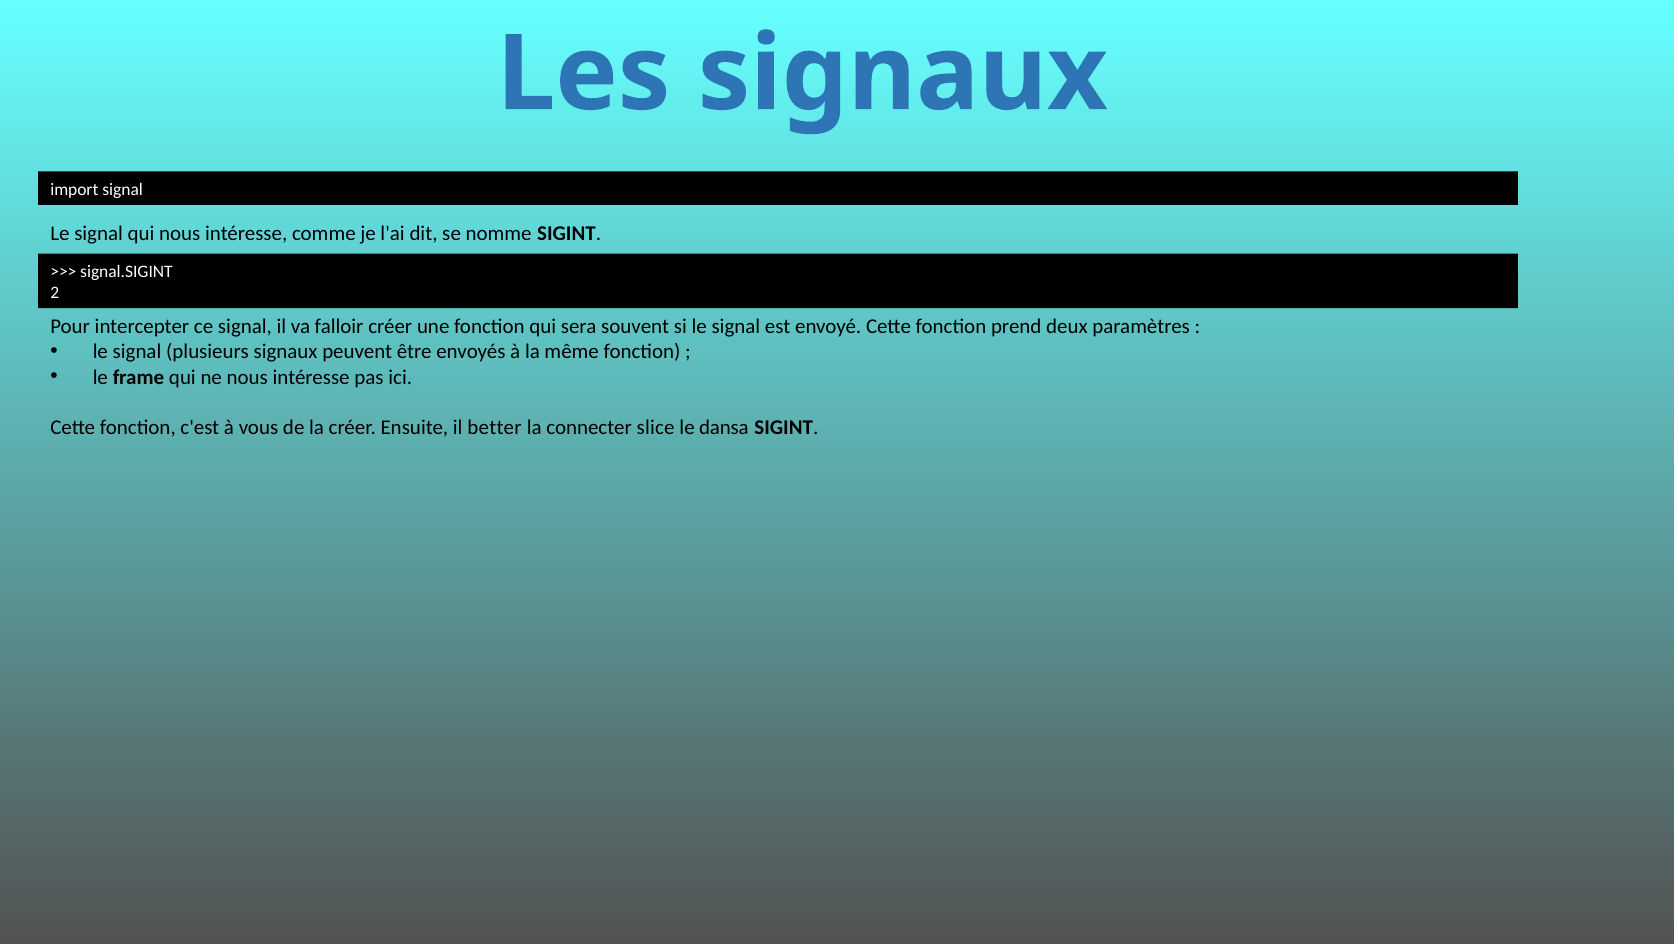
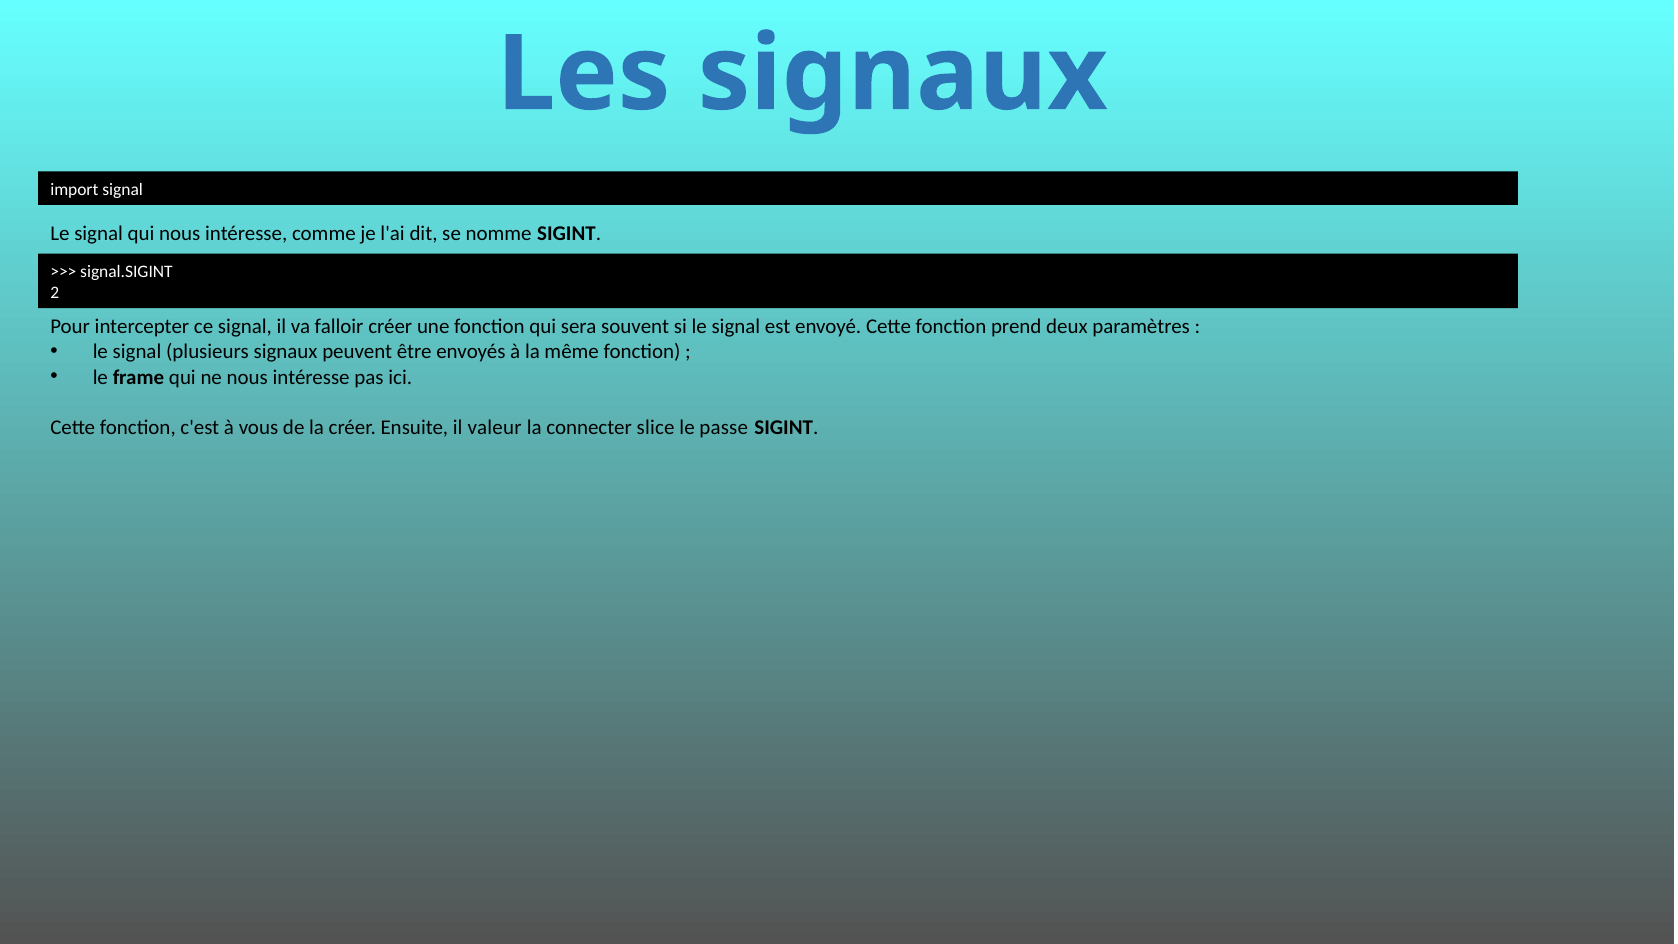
better: better -> valeur
dansa: dansa -> passe
